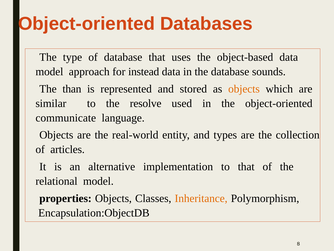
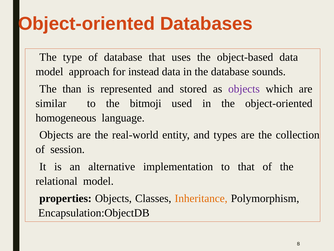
objects at (244, 89) colour: orange -> purple
resolve: resolve -> bitmoji
communicate: communicate -> homogeneous
articles: articles -> session
